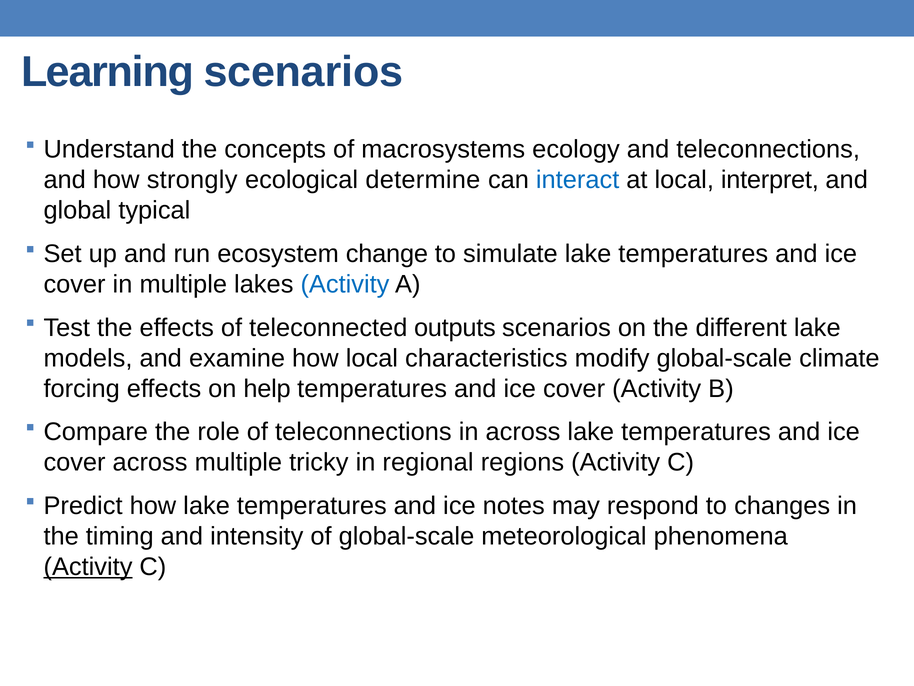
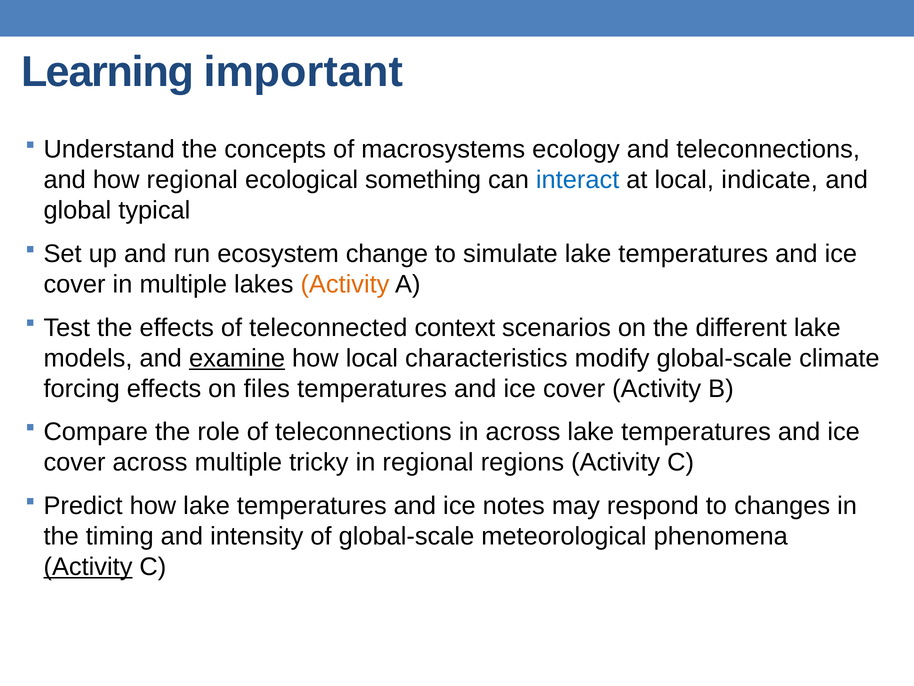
Learning scenarios: scenarios -> important
how strongly: strongly -> regional
determine: determine -> something
interpret: interpret -> indicate
Activity at (345, 284) colour: blue -> orange
outputs: outputs -> context
examine underline: none -> present
help: help -> files
